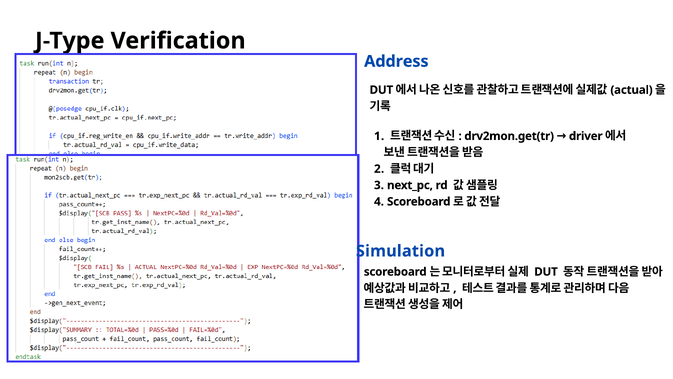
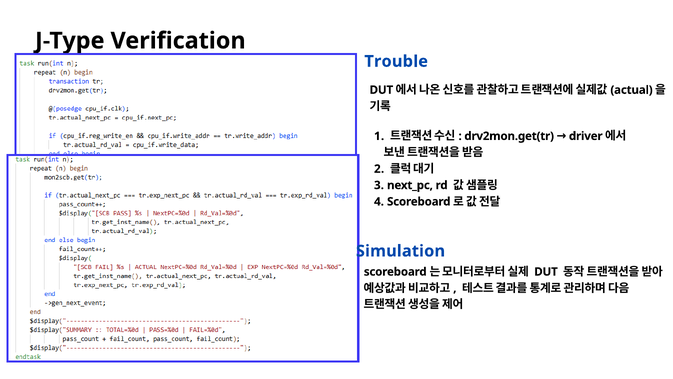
Address: Address -> Trouble
